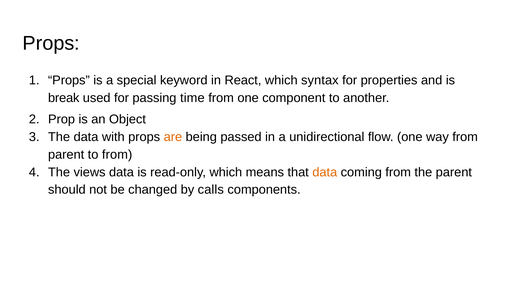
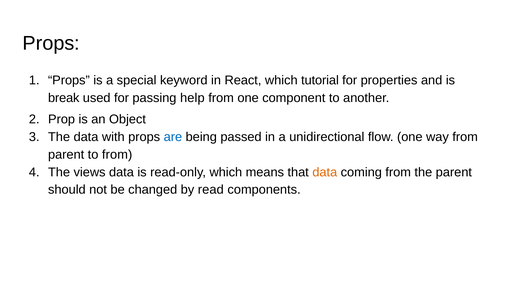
syntax: syntax -> tutorial
time: time -> help
are colour: orange -> blue
calls: calls -> read
